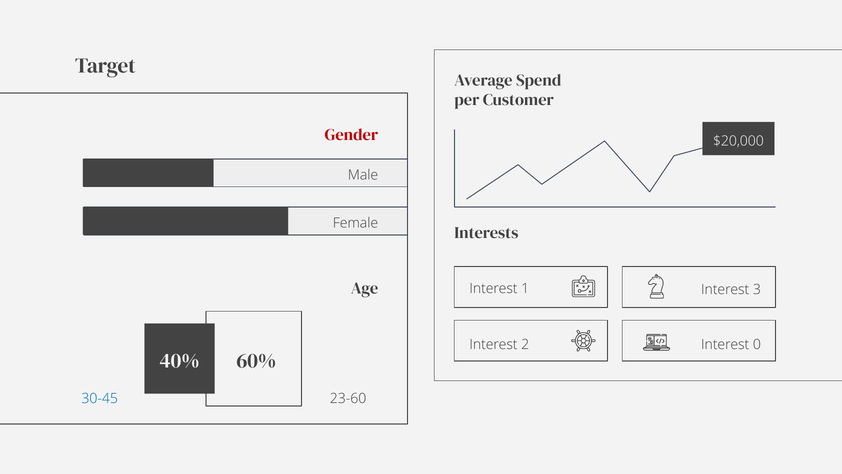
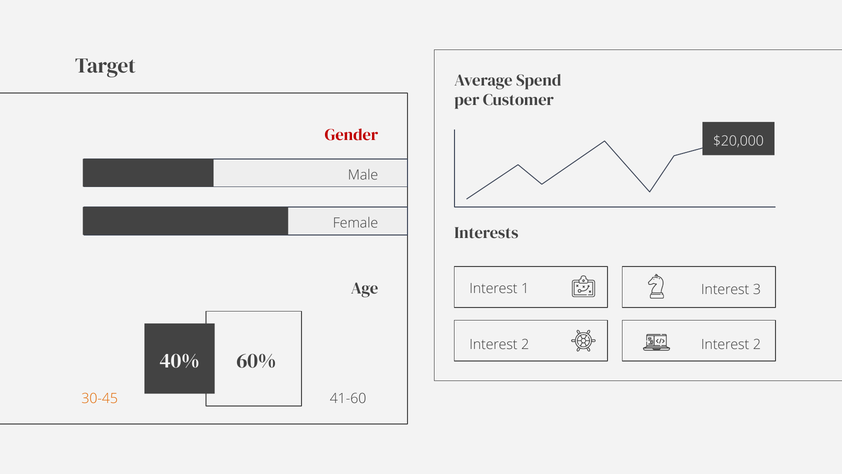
2 Interest 0: 0 -> 2
30-45 colour: blue -> orange
23-60: 23-60 -> 41-60
